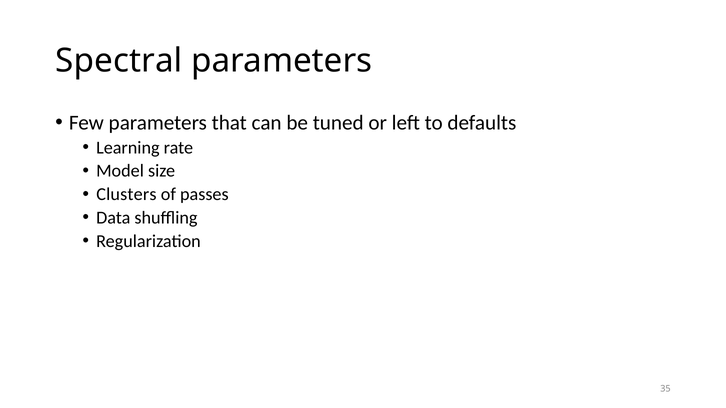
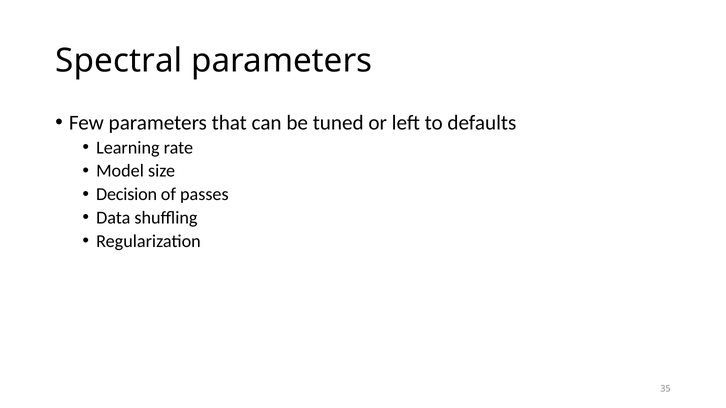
Clusters: Clusters -> Decision
